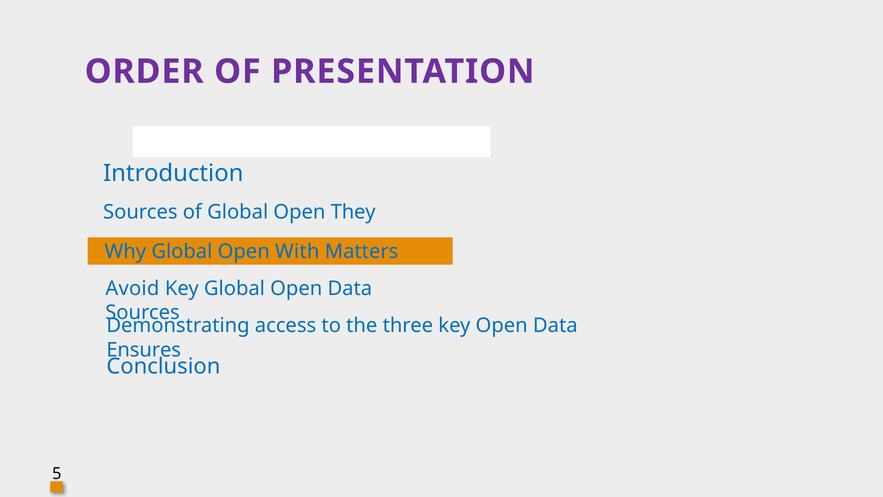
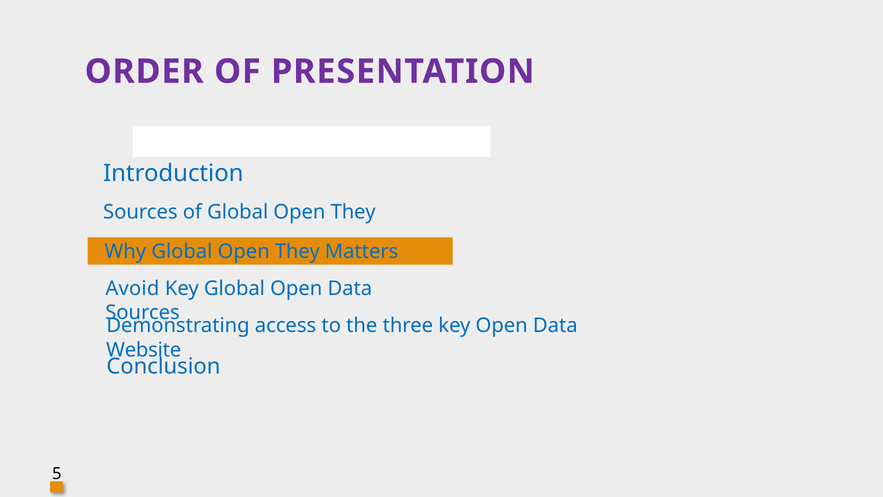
Why Global Open With: With -> They
Ensures: Ensures -> Website
